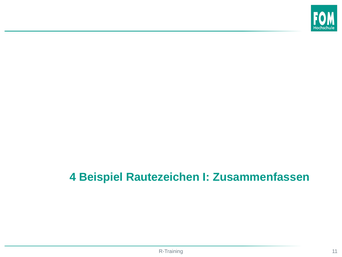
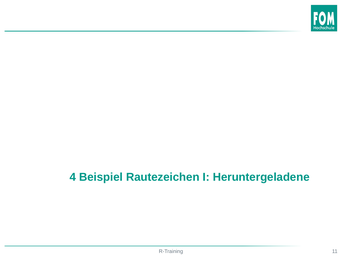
Zusammenfassen: Zusammenfassen -> Heruntergeladene
